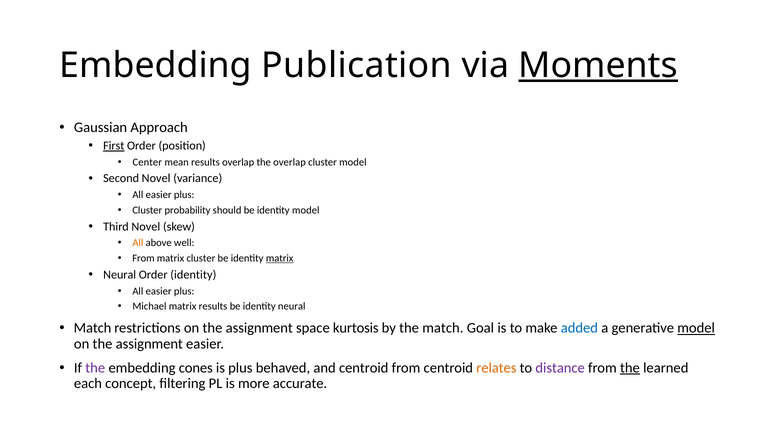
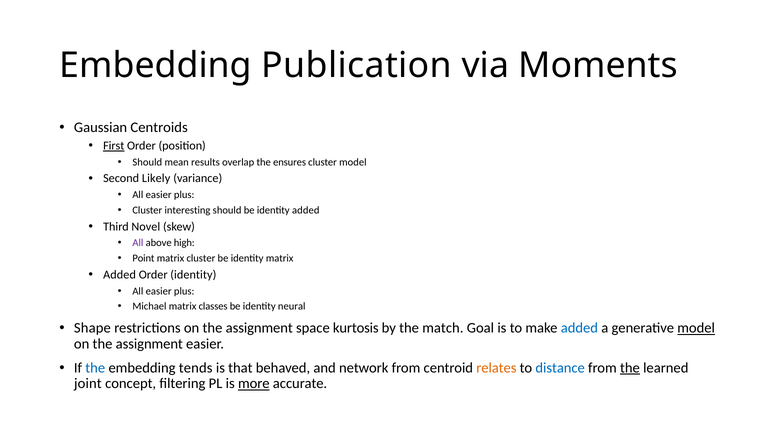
Moments underline: present -> none
Approach: Approach -> Centroids
Center at (147, 162): Center -> Should
the overlap: overlap -> ensures
Second Novel: Novel -> Likely
probability: probability -> interesting
identity model: model -> added
All at (138, 243) colour: orange -> purple
well: well -> high
From at (143, 258): From -> Point
matrix at (280, 258) underline: present -> none
Neural at (120, 275): Neural -> Added
matrix results: results -> classes
Match at (93, 328): Match -> Shape
the at (95, 368) colour: purple -> blue
cones: cones -> tends
is plus: plus -> that
and centroid: centroid -> network
distance colour: purple -> blue
each: each -> joint
more underline: none -> present
